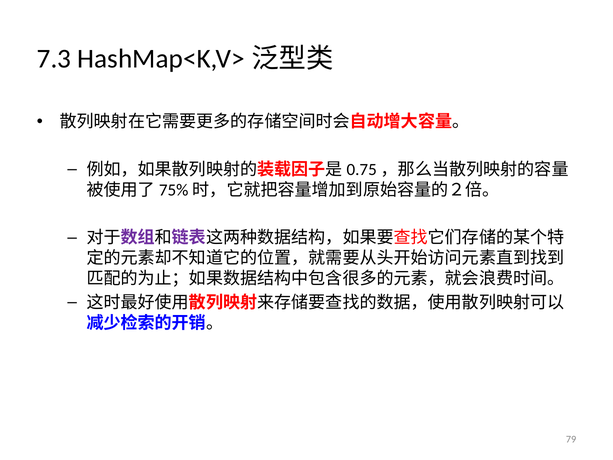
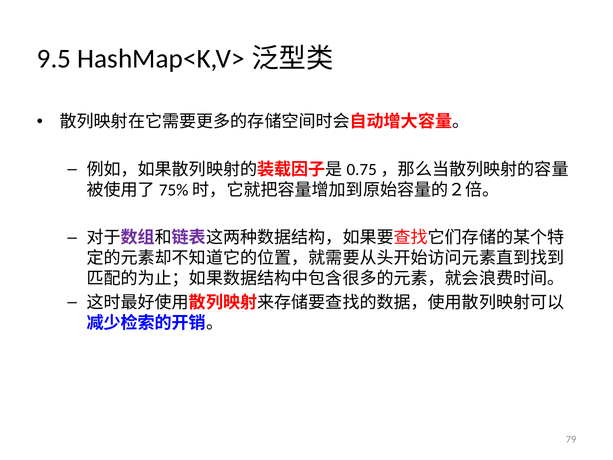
7.3: 7.3 -> 9.5
